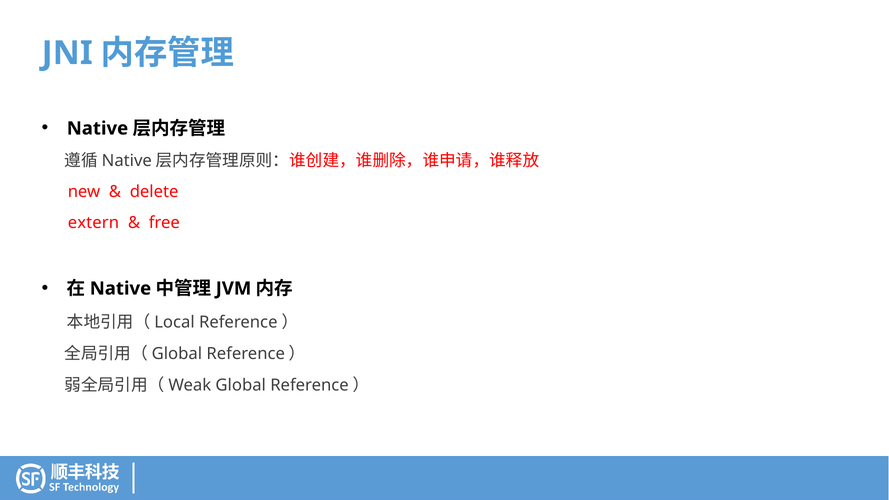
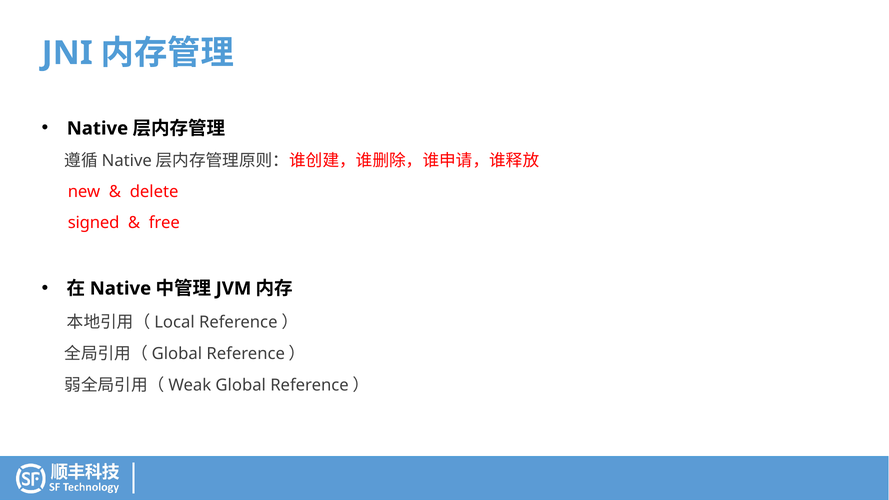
extern: extern -> signed
